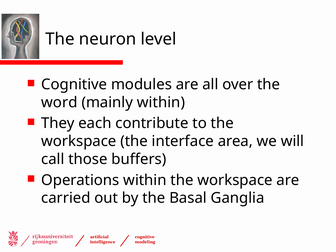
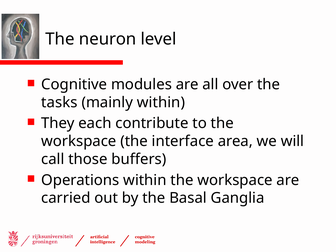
word: word -> tasks
